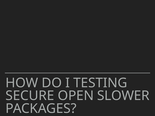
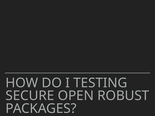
SLOWER: SLOWER -> ROBUST
